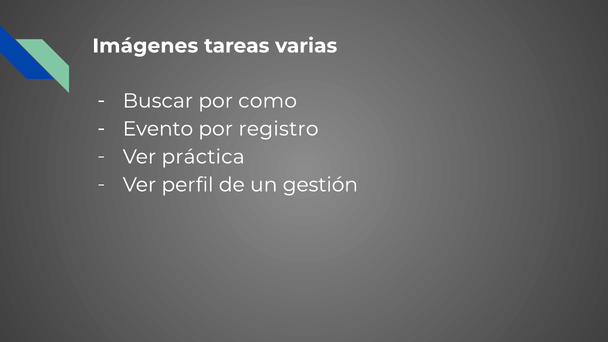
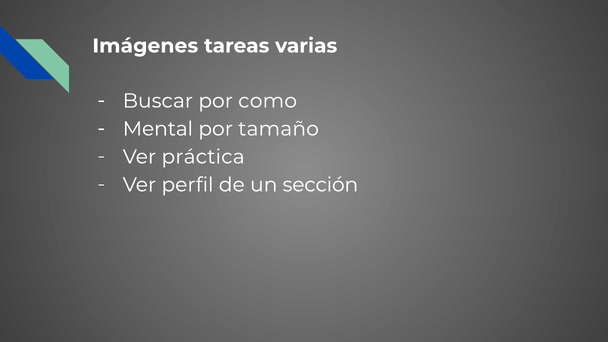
Evento: Evento -> Mental
registro: registro -> tamaño
gestión: gestión -> sección
